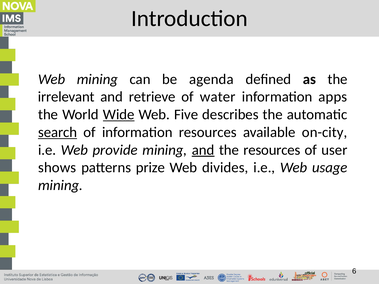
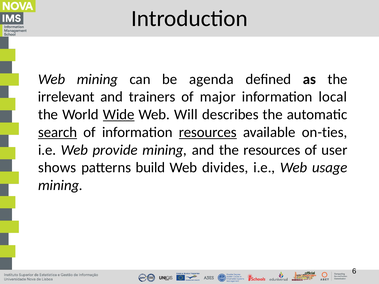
retrieve: retrieve -> trainers
water: water -> major
apps: apps -> local
Five: Five -> Will
resources at (208, 132) underline: none -> present
on-city: on-city -> on-ties
and at (203, 150) underline: present -> none
prize: prize -> build
